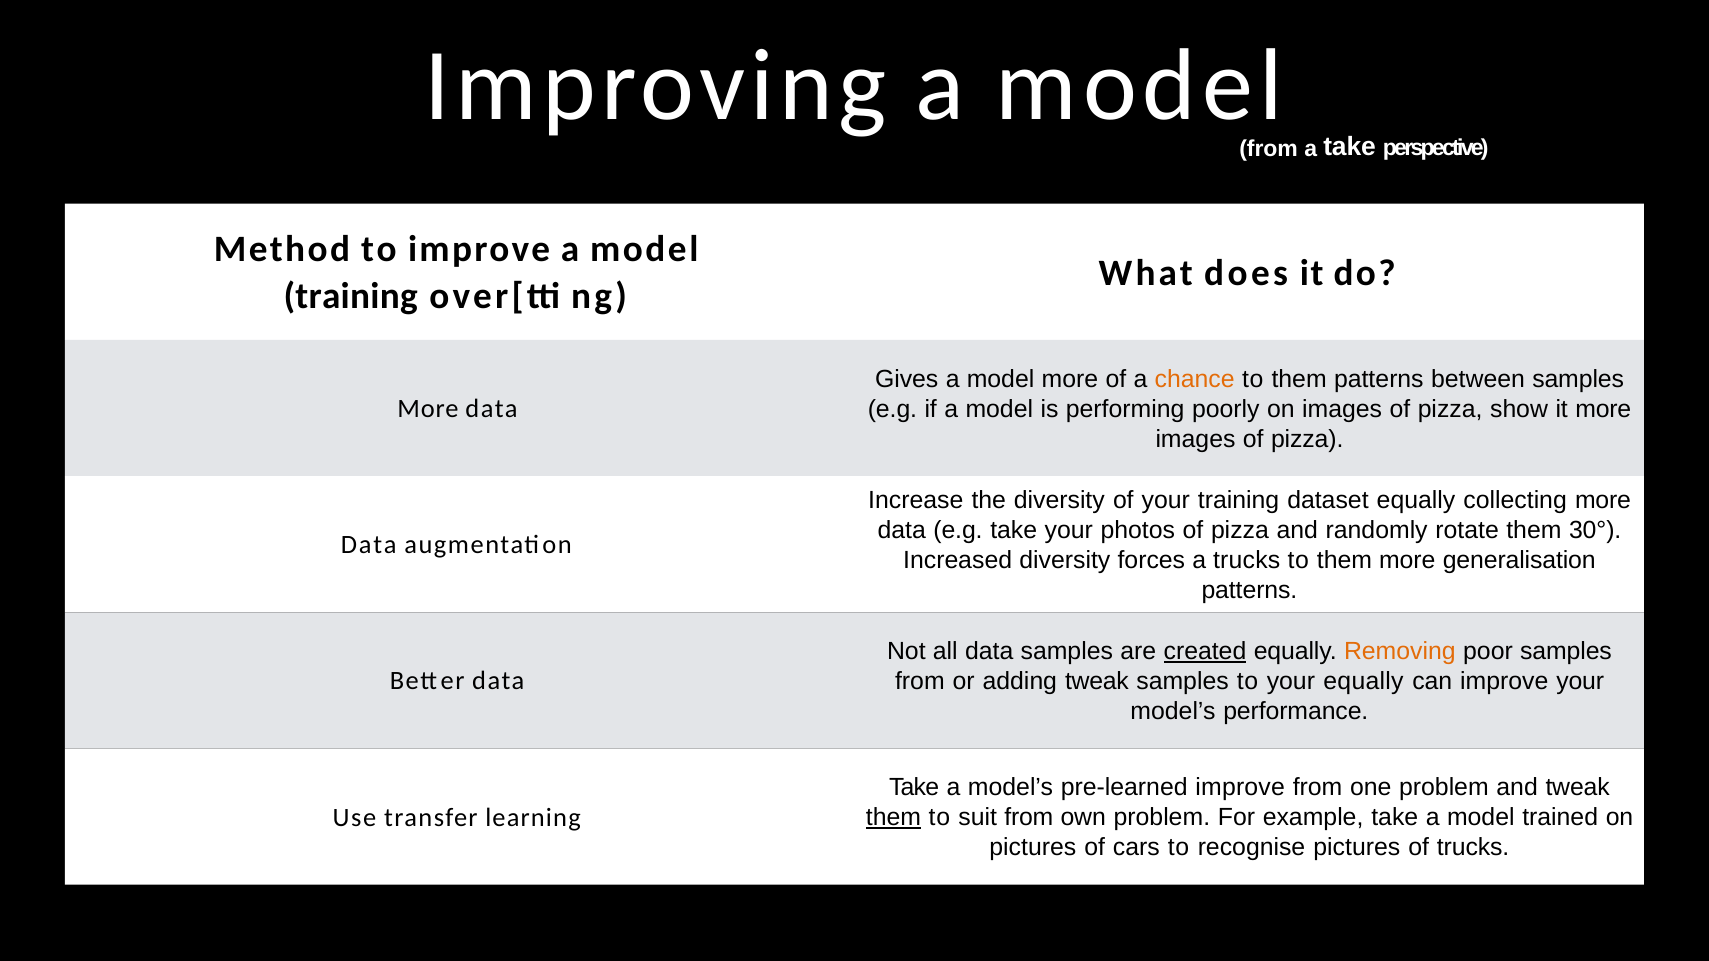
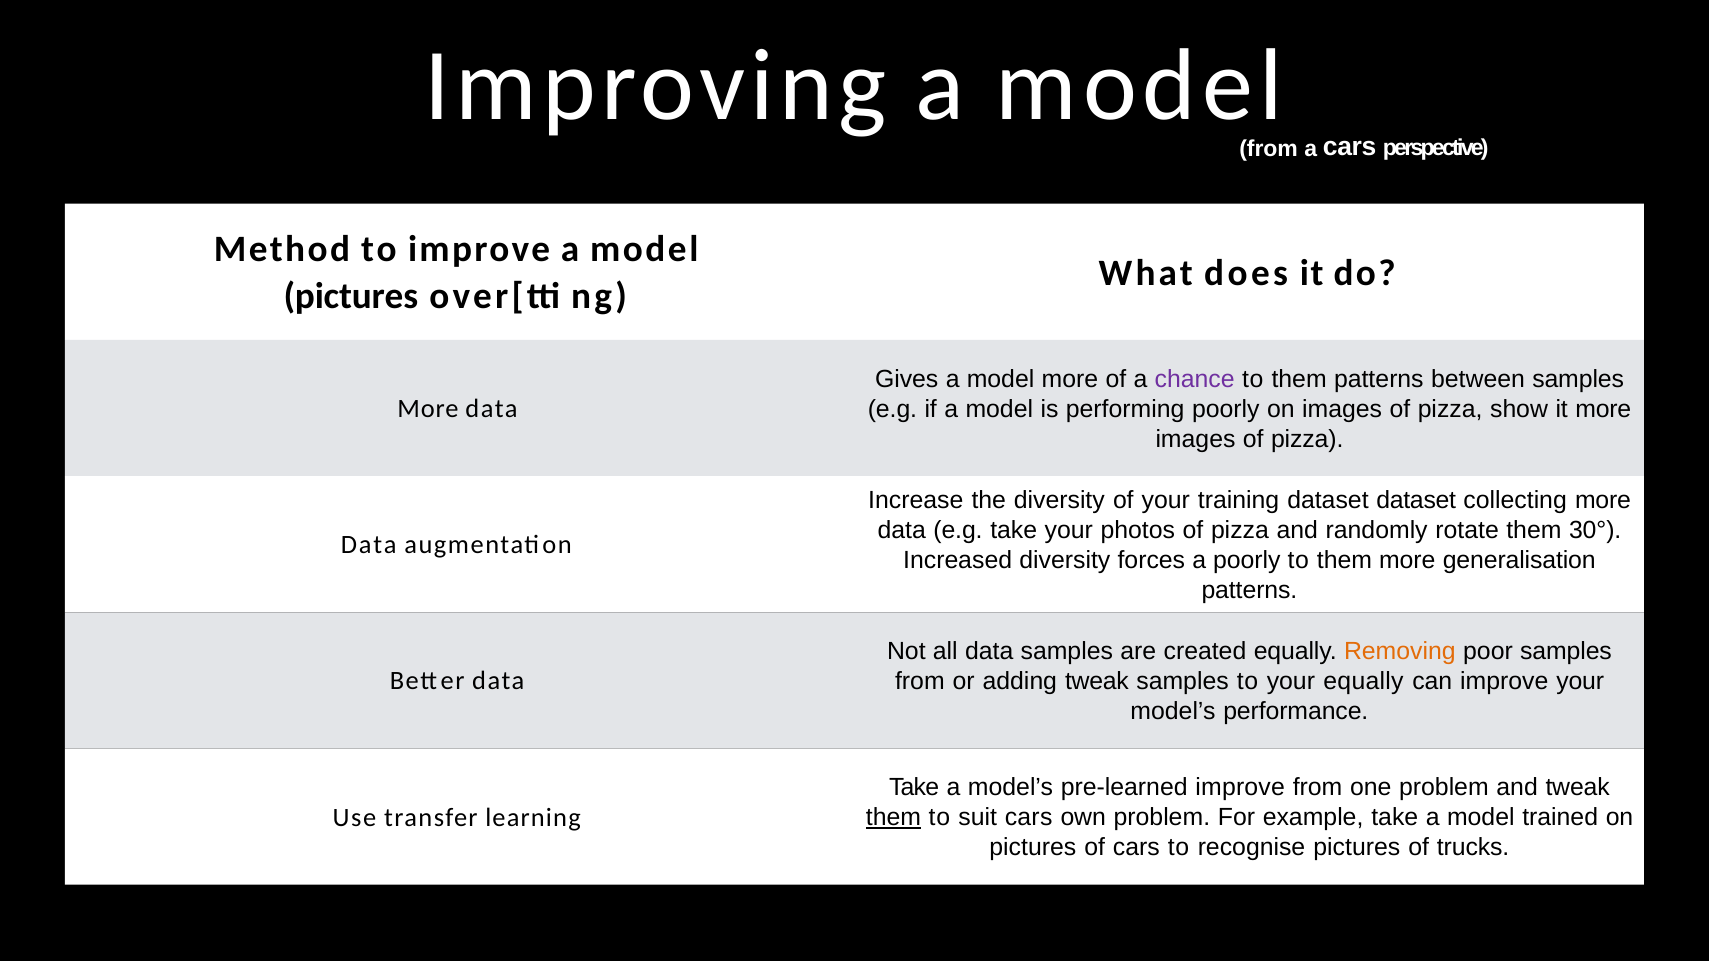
a take: take -> cars
training at (351, 297): training -> pictures
chance colour: orange -> purple
dataset equally: equally -> dataset
a trucks: trucks -> poorly
created underline: present -> none
suit from: from -> cars
